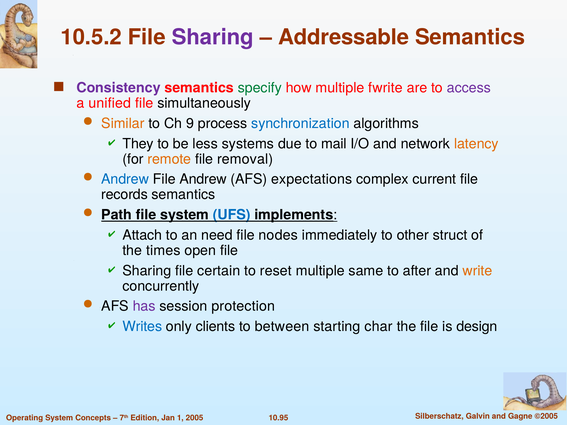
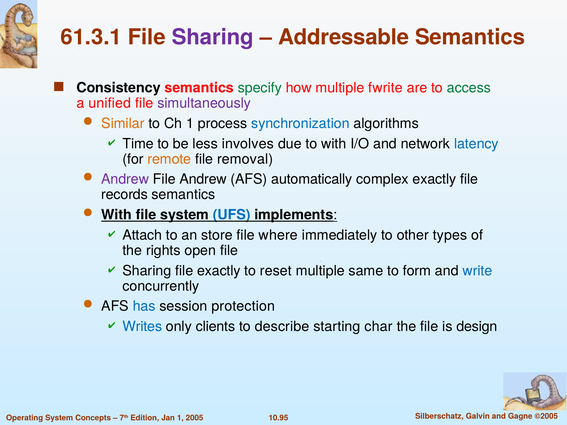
10.5.2: 10.5.2 -> 61.3.1
Consistency colour: purple -> black
access colour: purple -> green
simultaneously colour: black -> purple
Ch 9: 9 -> 1
They: They -> Time
systems: systems -> involves
to mail: mail -> with
latency colour: orange -> blue
Andrew at (125, 179) colour: blue -> purple
expectations: expectations -> automatically
complex current: current -> exactly
Path at (117, 215): Path -> With
need: need -> store
nodes: nodes -> where
struct: struct -> types
times: times -> rights
file certain: certain -> exactly
after: after -> form
write colour: orange -> blue
has colour: purple -> blue
between: between -> describe
